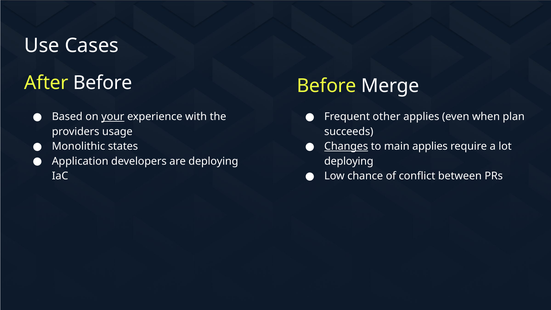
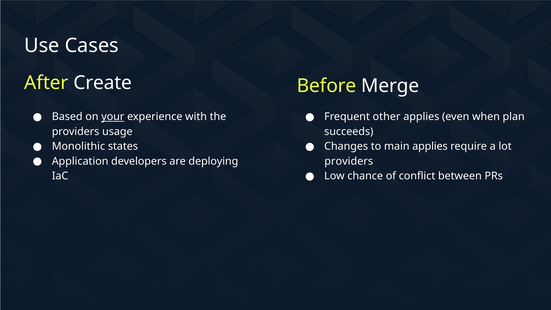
After Before: Before -> Create
Changes underline: present -> none
deploying at (349, 161): deploying -> providers
